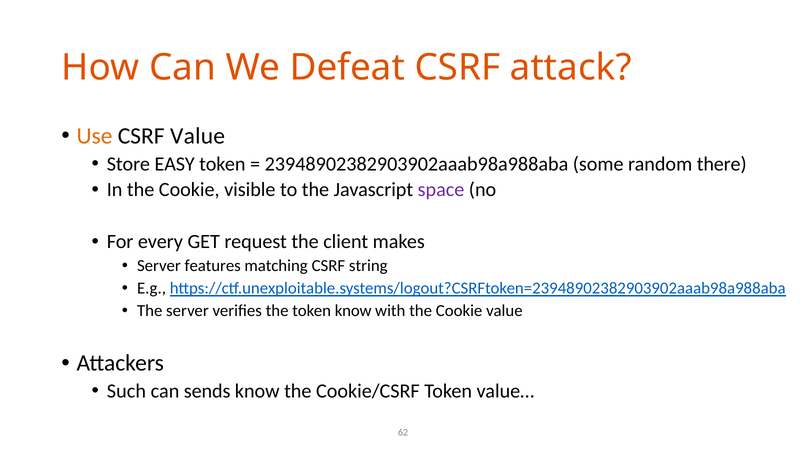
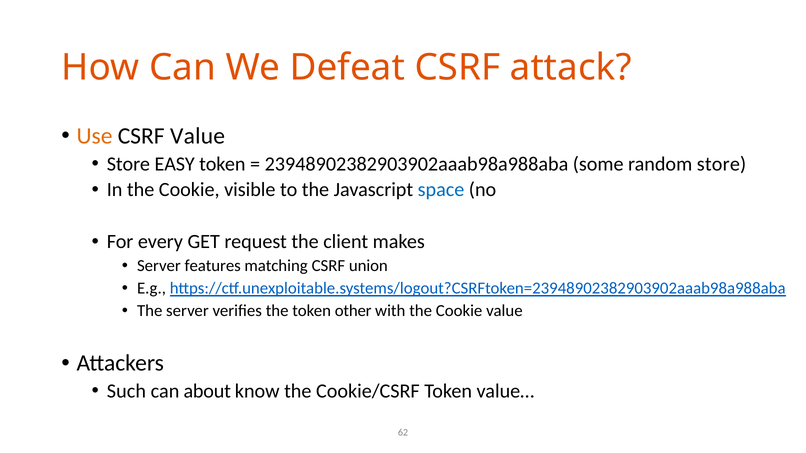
random there: there -> store
space colour: purple -> blue
string: string -> union
token know: know -> other
sends: sends -> about
